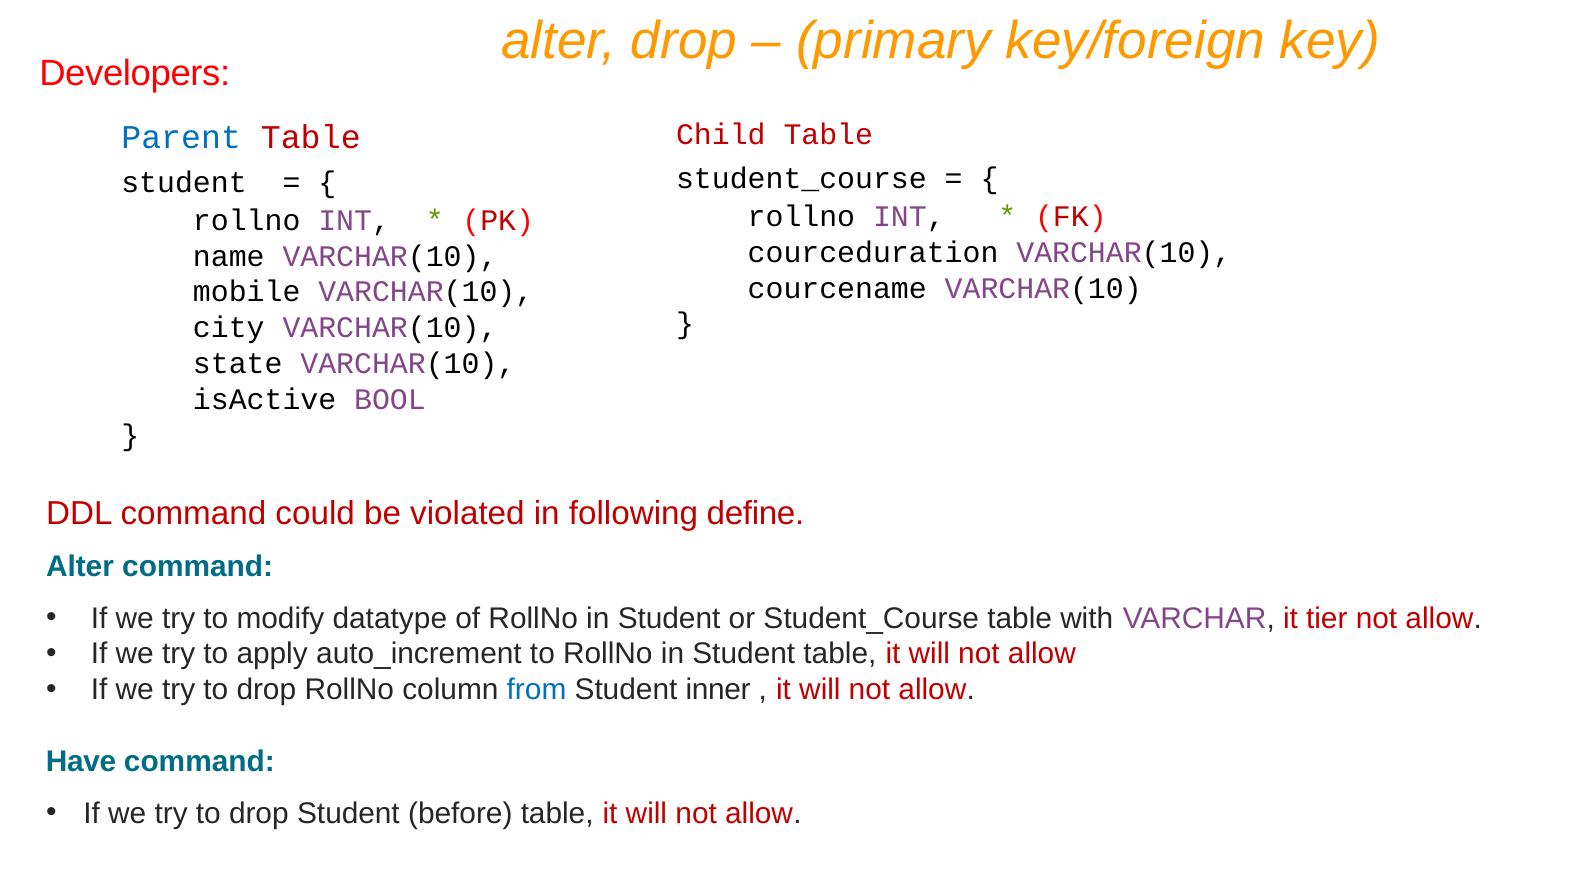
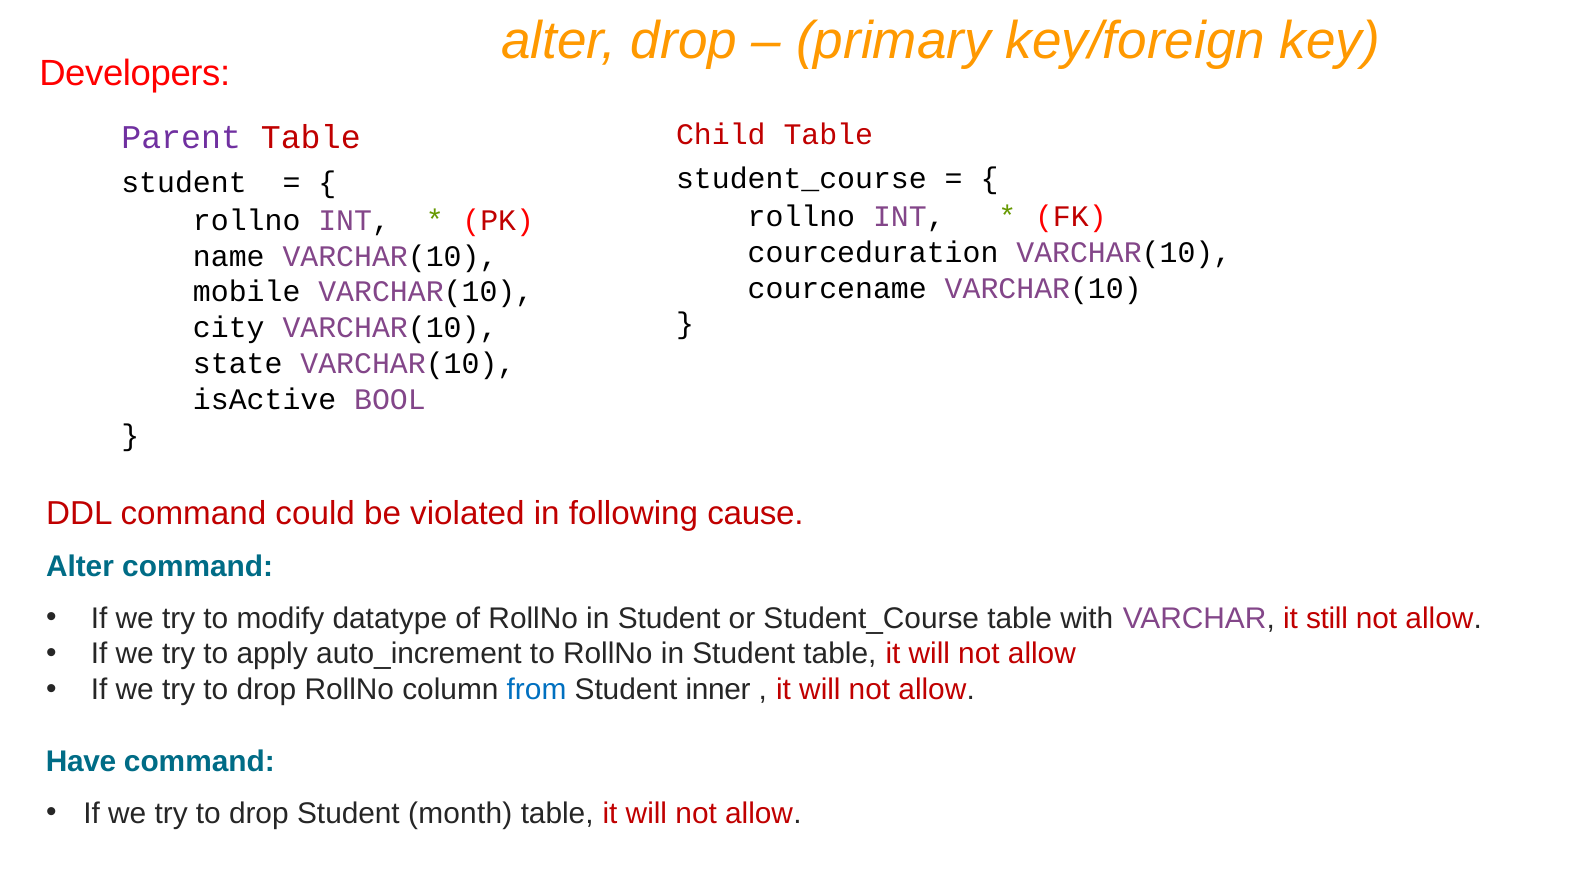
Parent colour: blue -> purple
define: define -> cause
tier: tier -> still
before: before -> month
